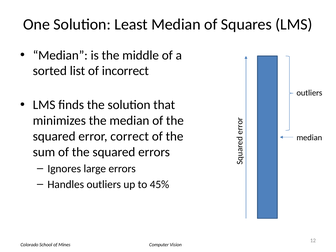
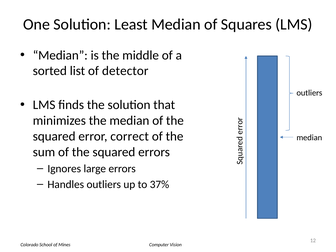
incorrect: incorrect -> detector
45%: 45% -> 37%
